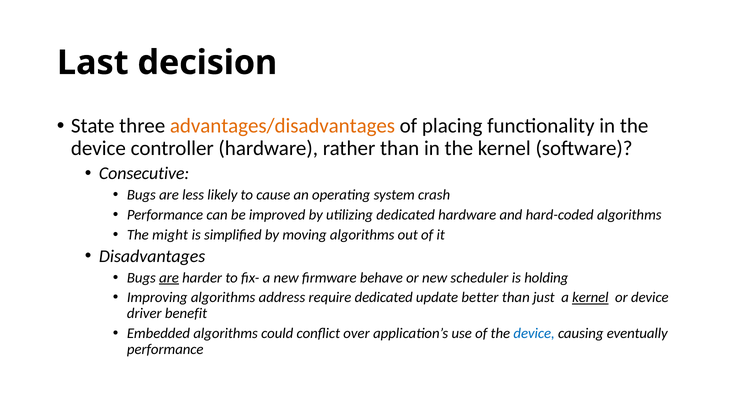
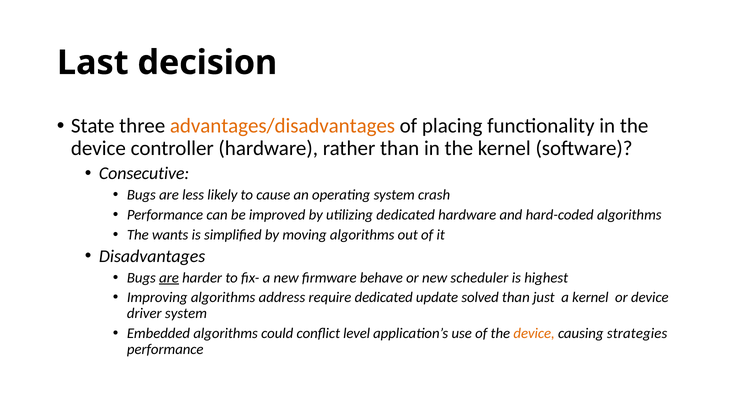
might: might -> wants
holding: holding -> highest
better: better -> solved
kernel at (590, 298) underline: present -> none
driver benefit: benefit -> system
over: over -> level
device at (534, 333) colour: blue -> orange
eventually: eventually -> strategies
